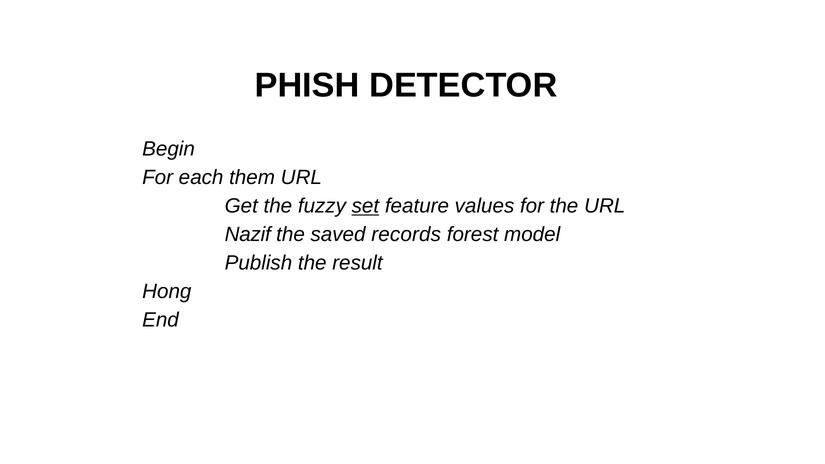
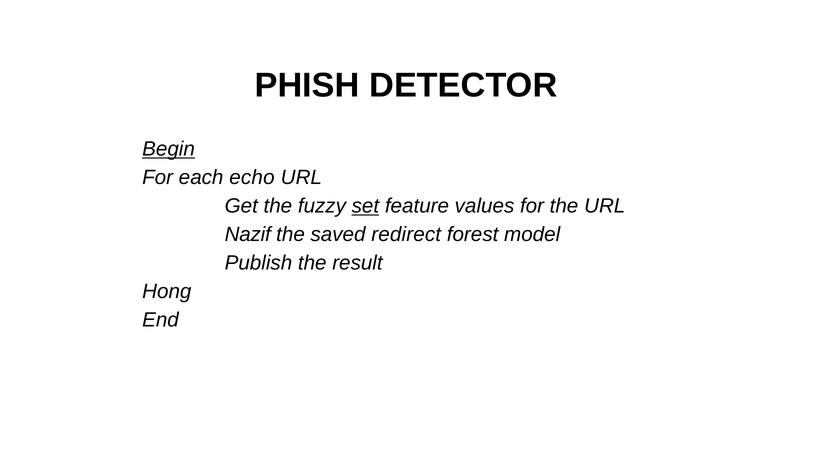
Begin underline: none -> present
them: them -> echo
records: records -> redirect
